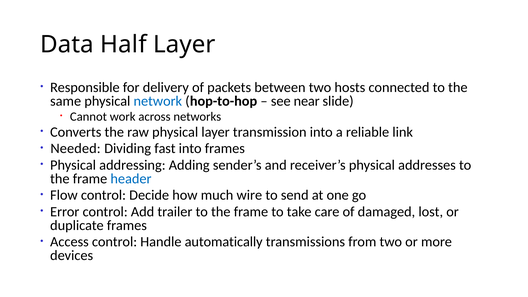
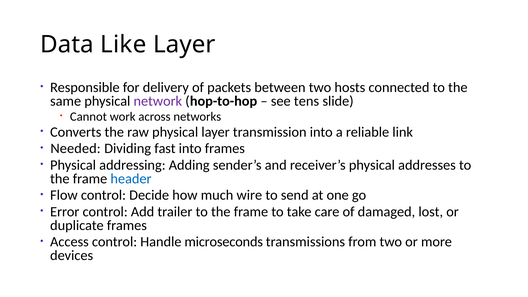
Half: Half -> Like
network colour: blue -> purple
near: near -> tens
automatically: automatically -> microseconds
